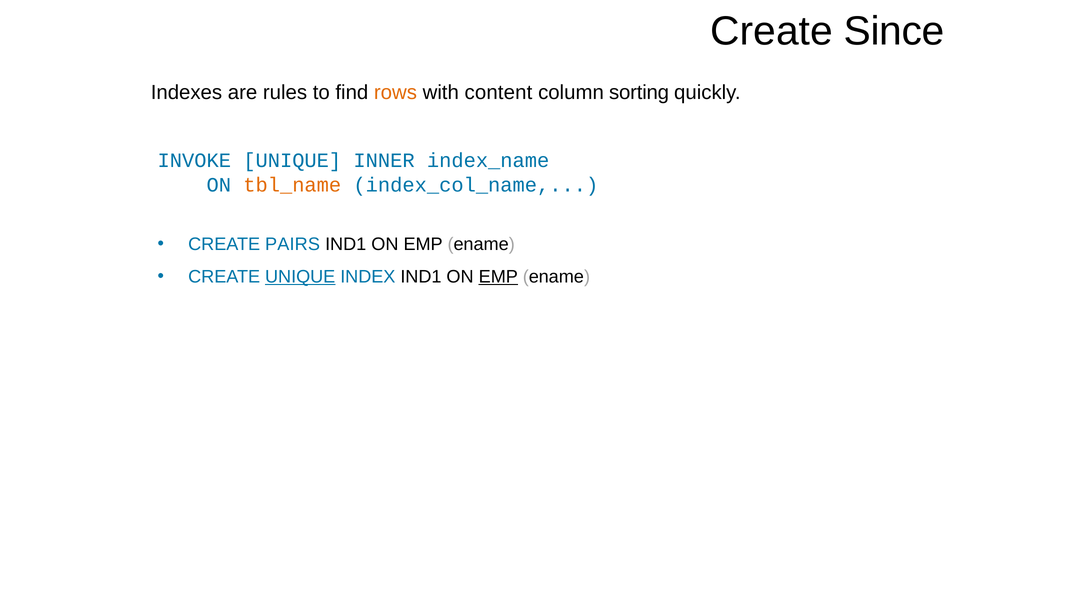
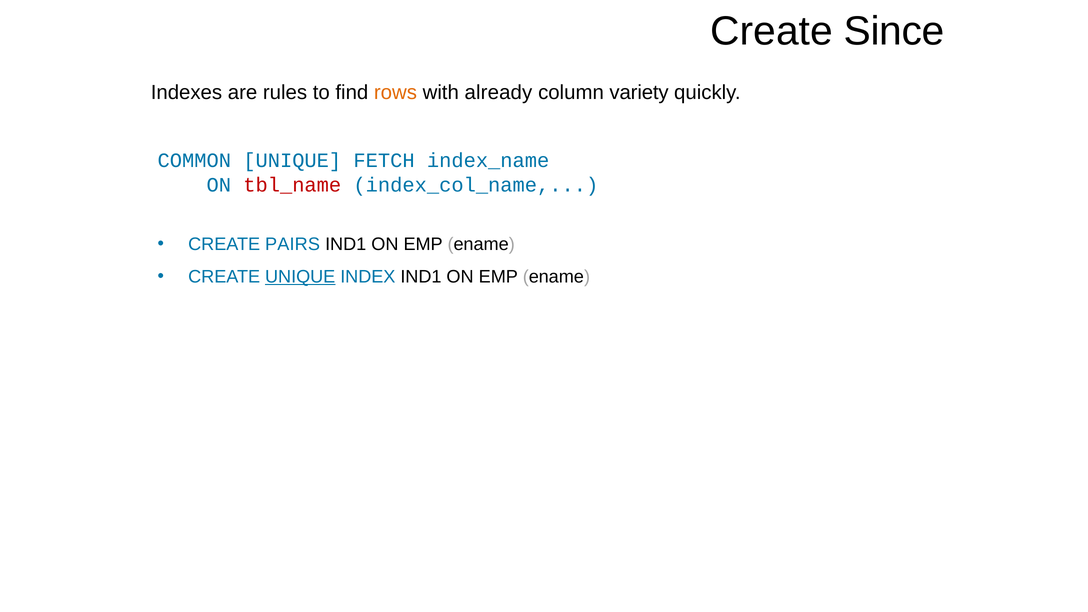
content: content -> already
sorting: sorting -> variety
INVOKE: INVOKE -> COMMON
INNER: INNER -> FETCH
tbl_name colour: orange -> red
EMP at (498, 277) underline: present -> none
